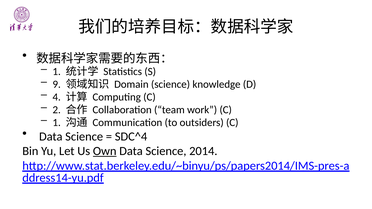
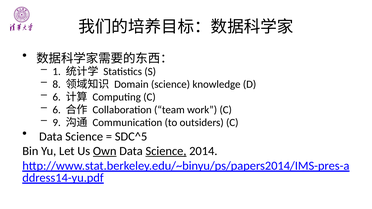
9: 9 -> 8
4 at (57, 97): 4 -> 6
2 at (57, 110): 2 -> 6
1 at (57, 123): 1 -> 9
SDC^4: SDC^4 -> SDC^5
Science at (166, 151) underline: none -> present
